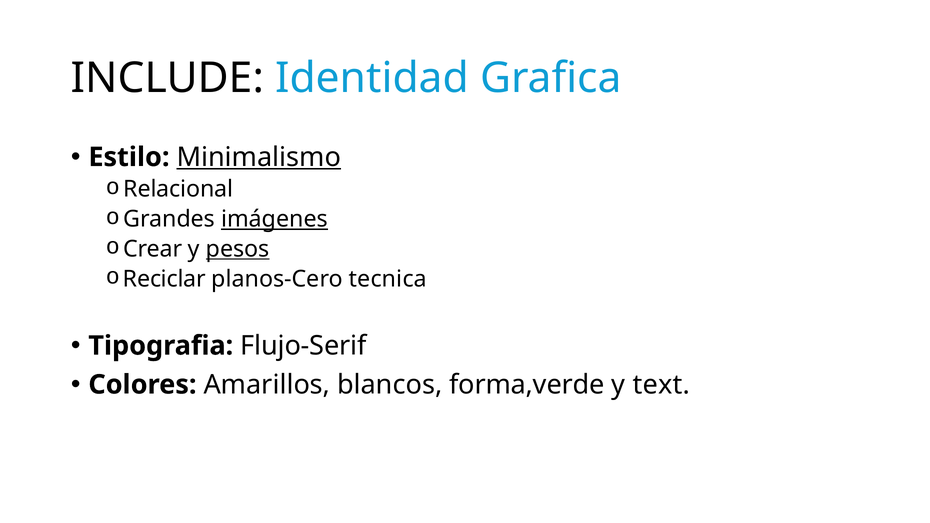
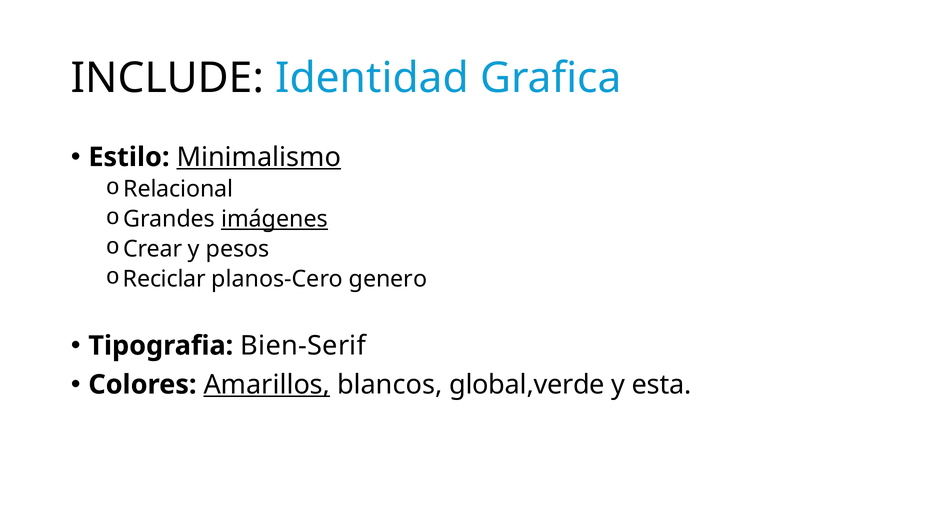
pesos underline: present -> none
tecnica: tecnica -> genero
Flujo-Serif: Flujo-Serif -> Bien-Serif
Amarillos underline: none -> present
forma,verde: forma,verde -> global,verde
text: text -> esta
